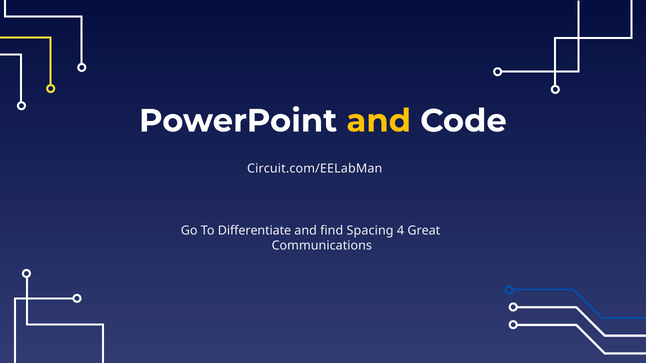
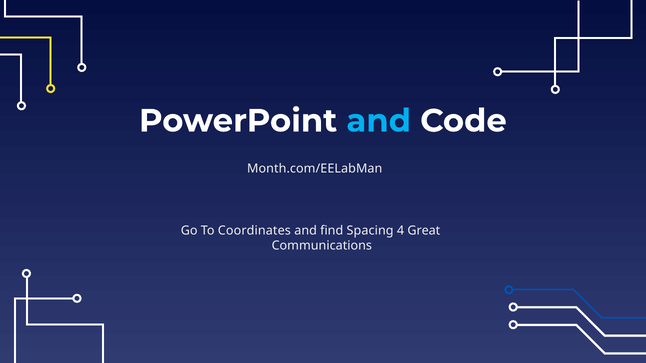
and at (379, 121) colour: yellow -> light blue
Circuit.com/EELabMan: Circuit.com/EELabMan -> Month.com/EELabMan
Differentiate: Differentiate -> Coordinates
